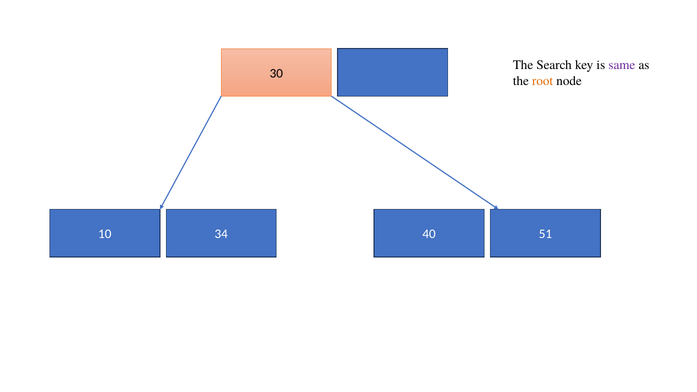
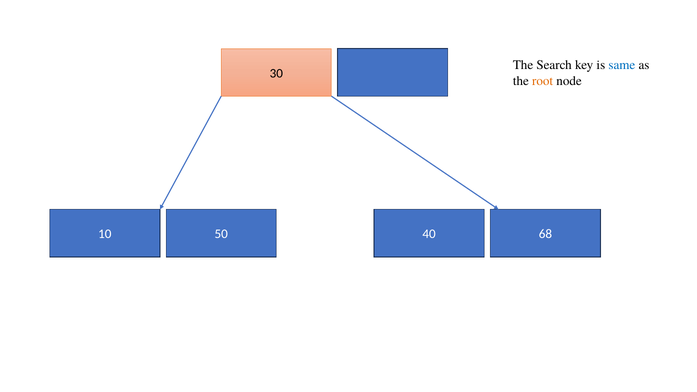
same colour: purple -> blue
34: 34 -> 50
51: 51 -> 68
